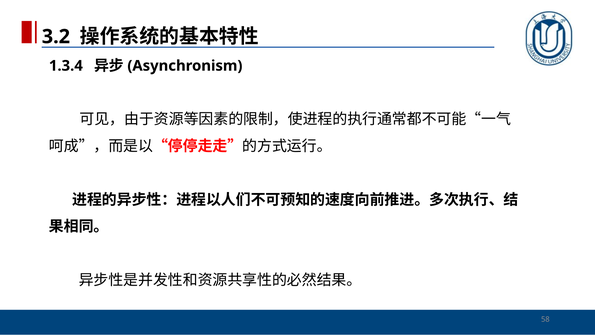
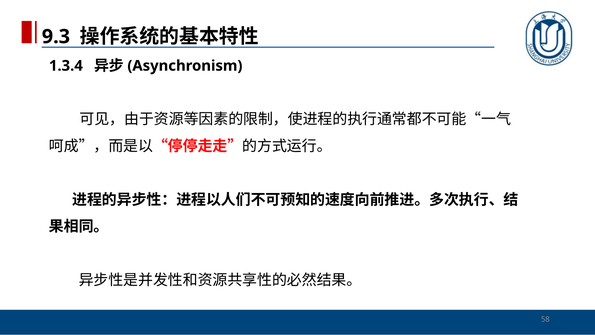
3.2: 3.2 -> 9.3
